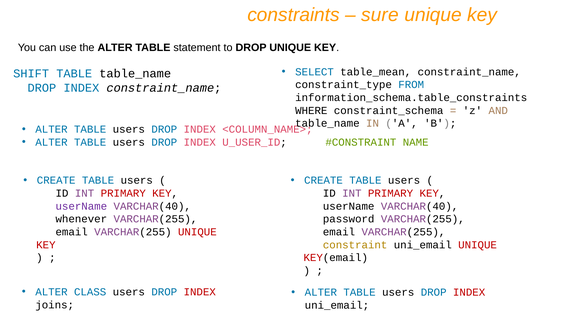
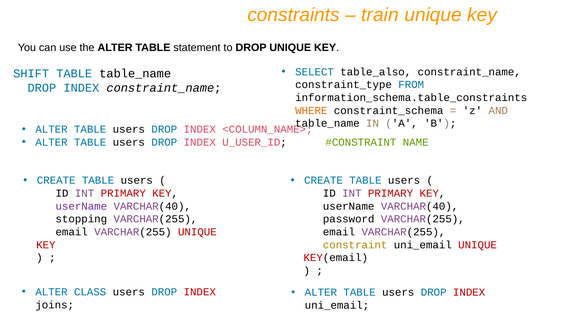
sure: sure -> train
table_mean: table_mean -> table_also
WHERE colour: black -> orange
whenever: whenever -> stopping
